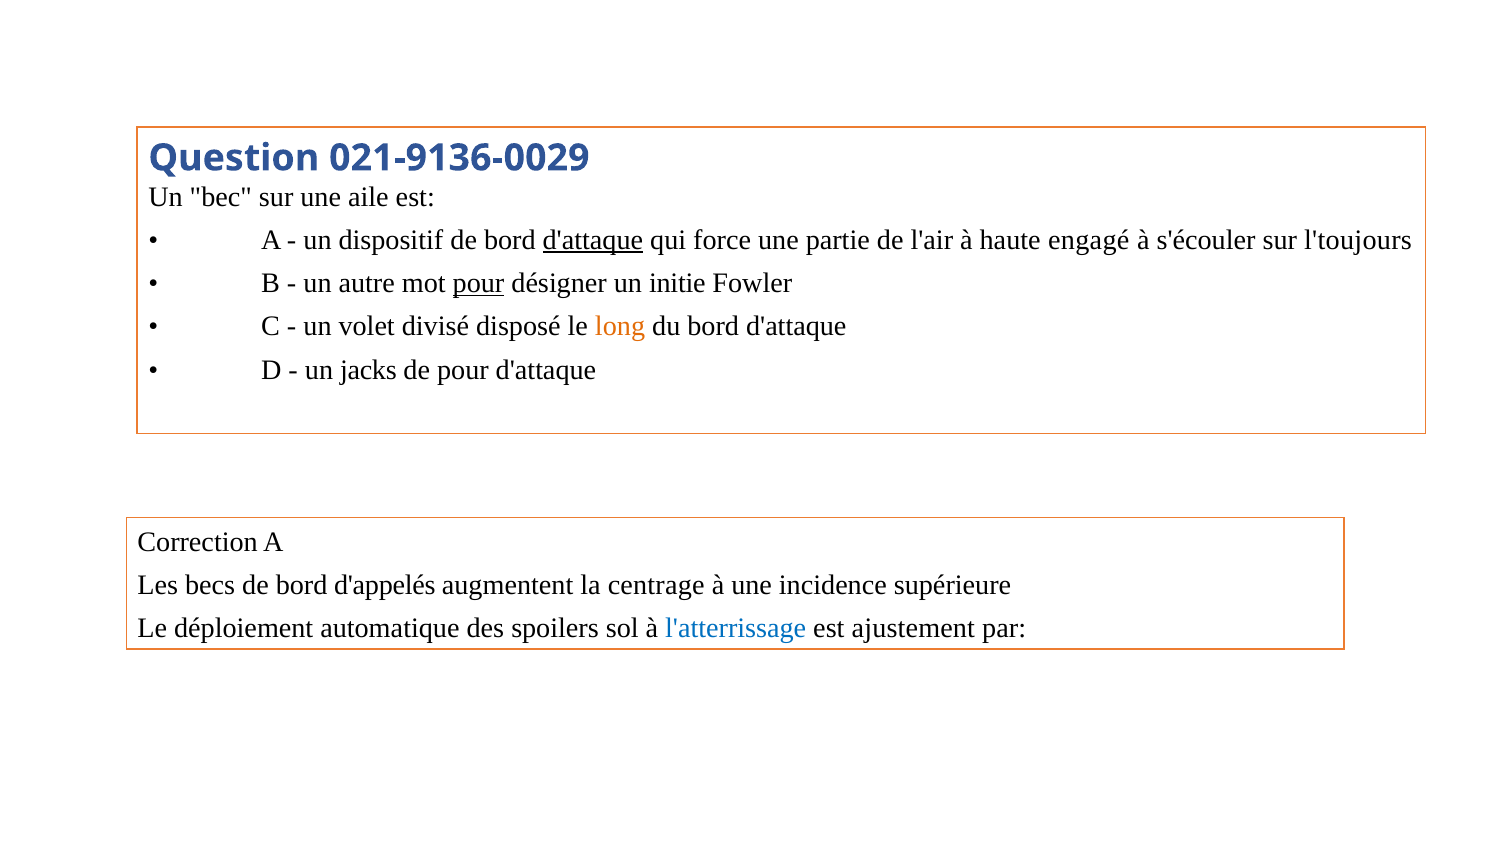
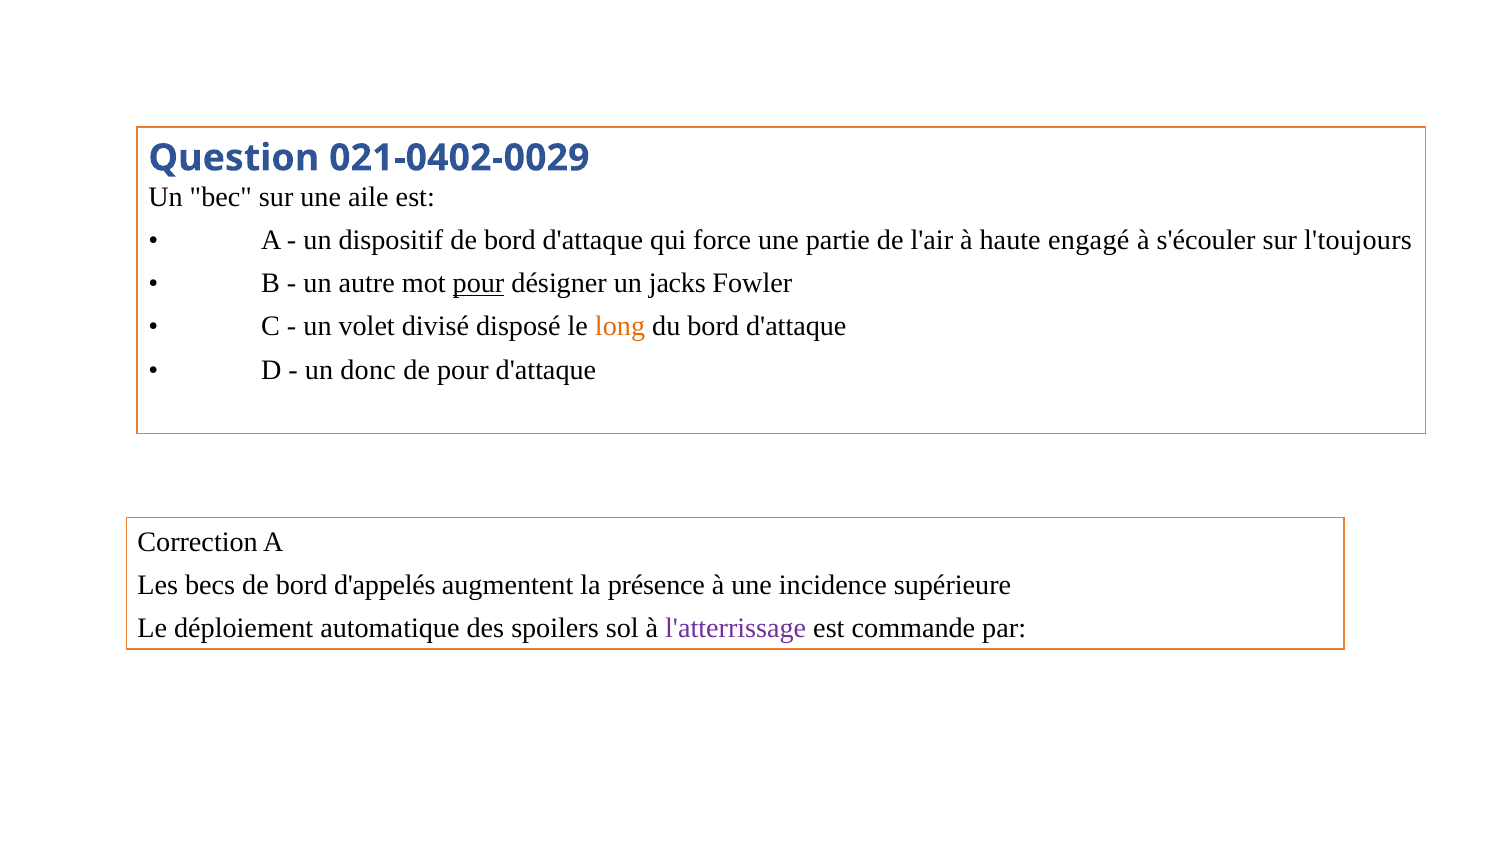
021-9136-0029: 021-9136-0029 -> 021-0402-0029
d'attaque at (593, 240) underline: present -> none
initie: initie -> jacks
jacks: jacks -> donc
centrage: centrage -> présence
l'atterrissage colour: blue -> purple
ajustement: ajustement -> commande
